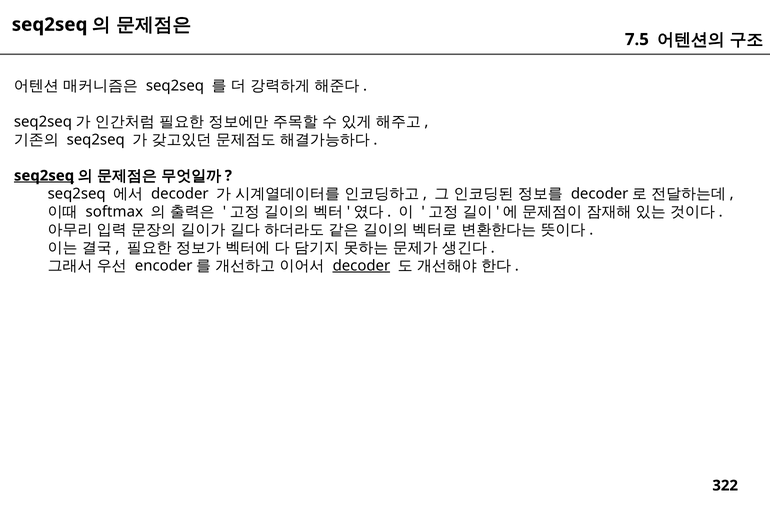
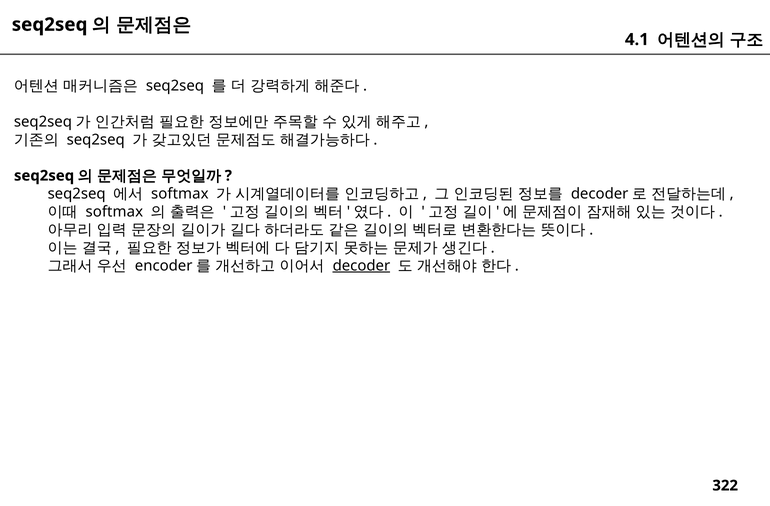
7.5: 7.5 -> 4.1
seq2seq at (44, 176) underline: present -> none
decoder at (180, 194): decoder -> softmax
